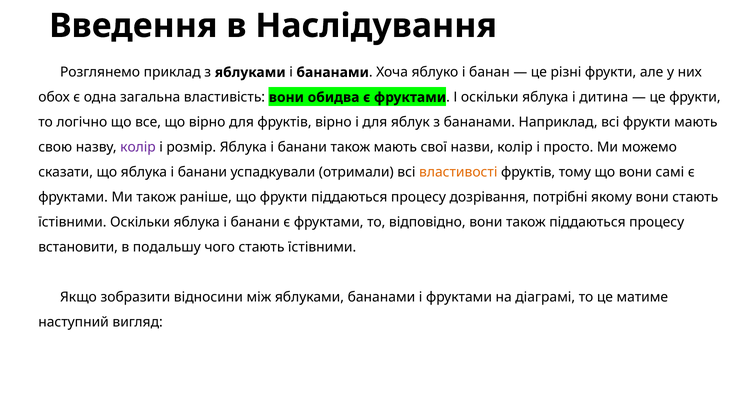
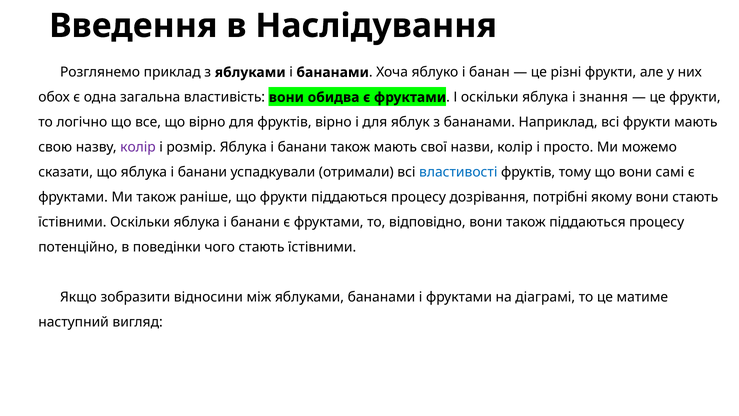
дитина: дитина -> знання
властивості colour: orange -> blue
встановити: встановити -> потенційно
подальшу: подальшу -> поведінки
